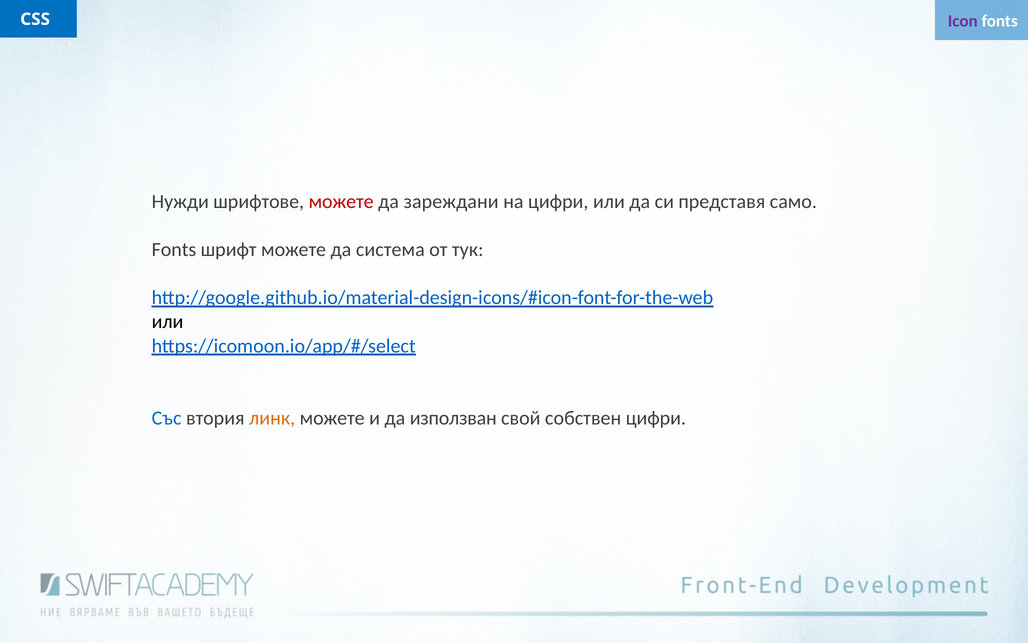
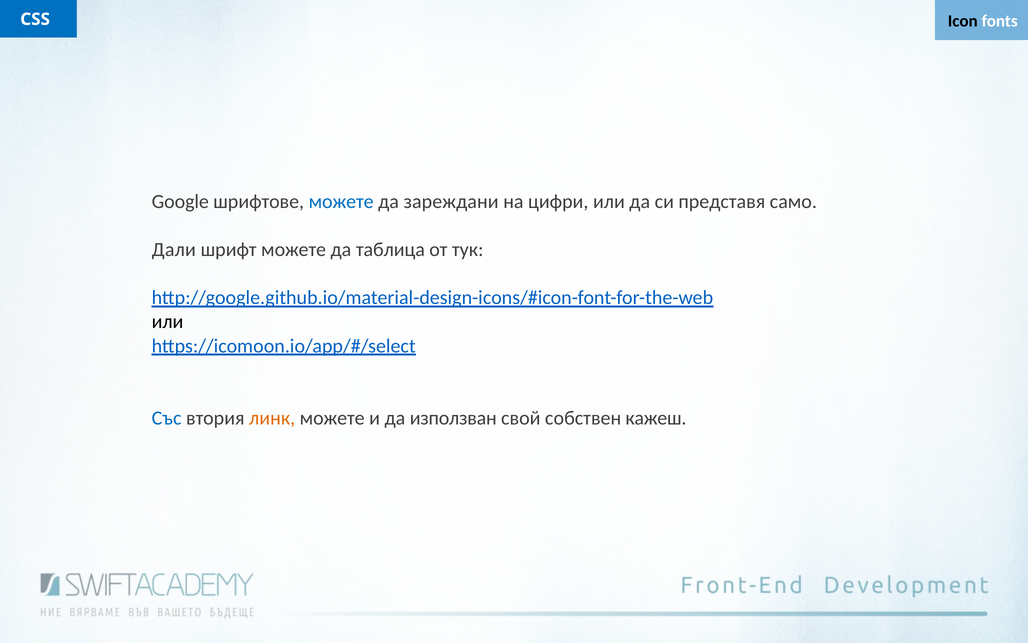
Icon colour: purple -> black
Нужди: Нужди -> Google
можете at (341, 201) colour: red -> blue
Fonts at (174, 249): Fonts -> Дали
система: система -> таблица
собствен цифри: цифри -> кажеш
